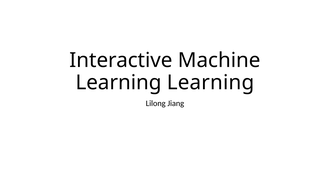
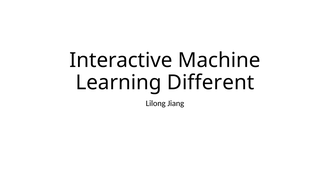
Learning Learning: Learning -> Different
